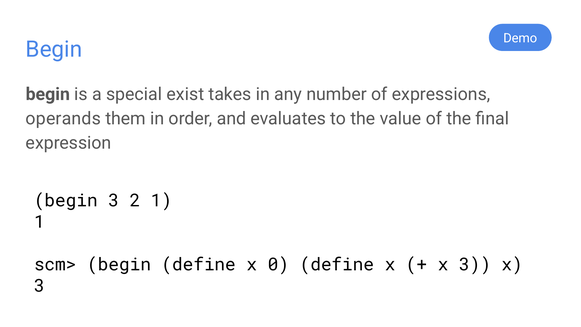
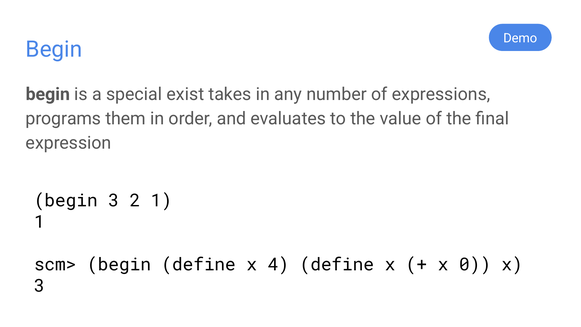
operands: operands -> programs
0: 0 -> 4
3 at (475, 264): 3 -> 0
